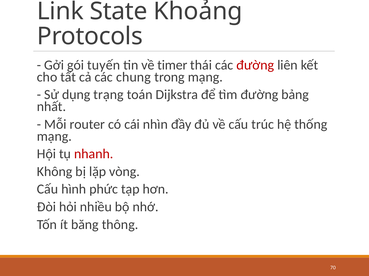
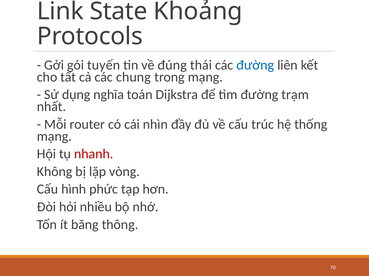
timer: timer -> đúng
đường at (255, 65) colour: red -> blue
trạng: trạng -> nghĩa
bảng: bảng -> trạm
